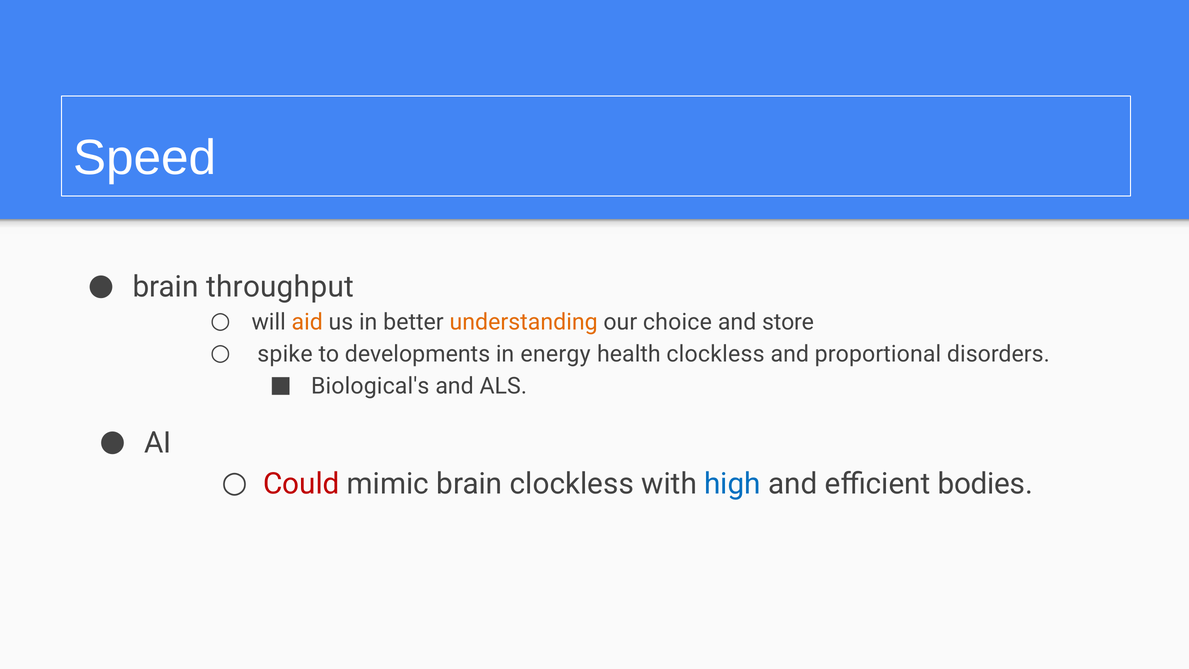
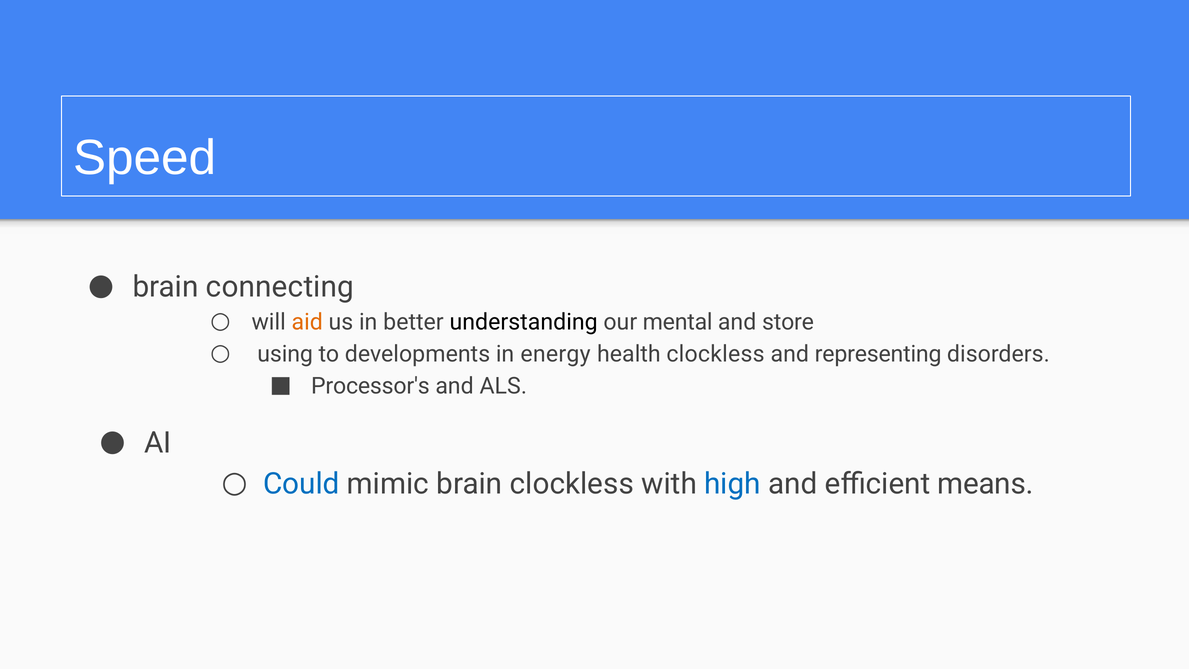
throughput: throughput -> connecting
understanding colour: orange -> black
choice: choice -> mental
spike: spike -> using
proportional: proportional -> representing
Biological's: Biological's -> Processor's
Could colour: red -> blue
bodies: bodies -> means
